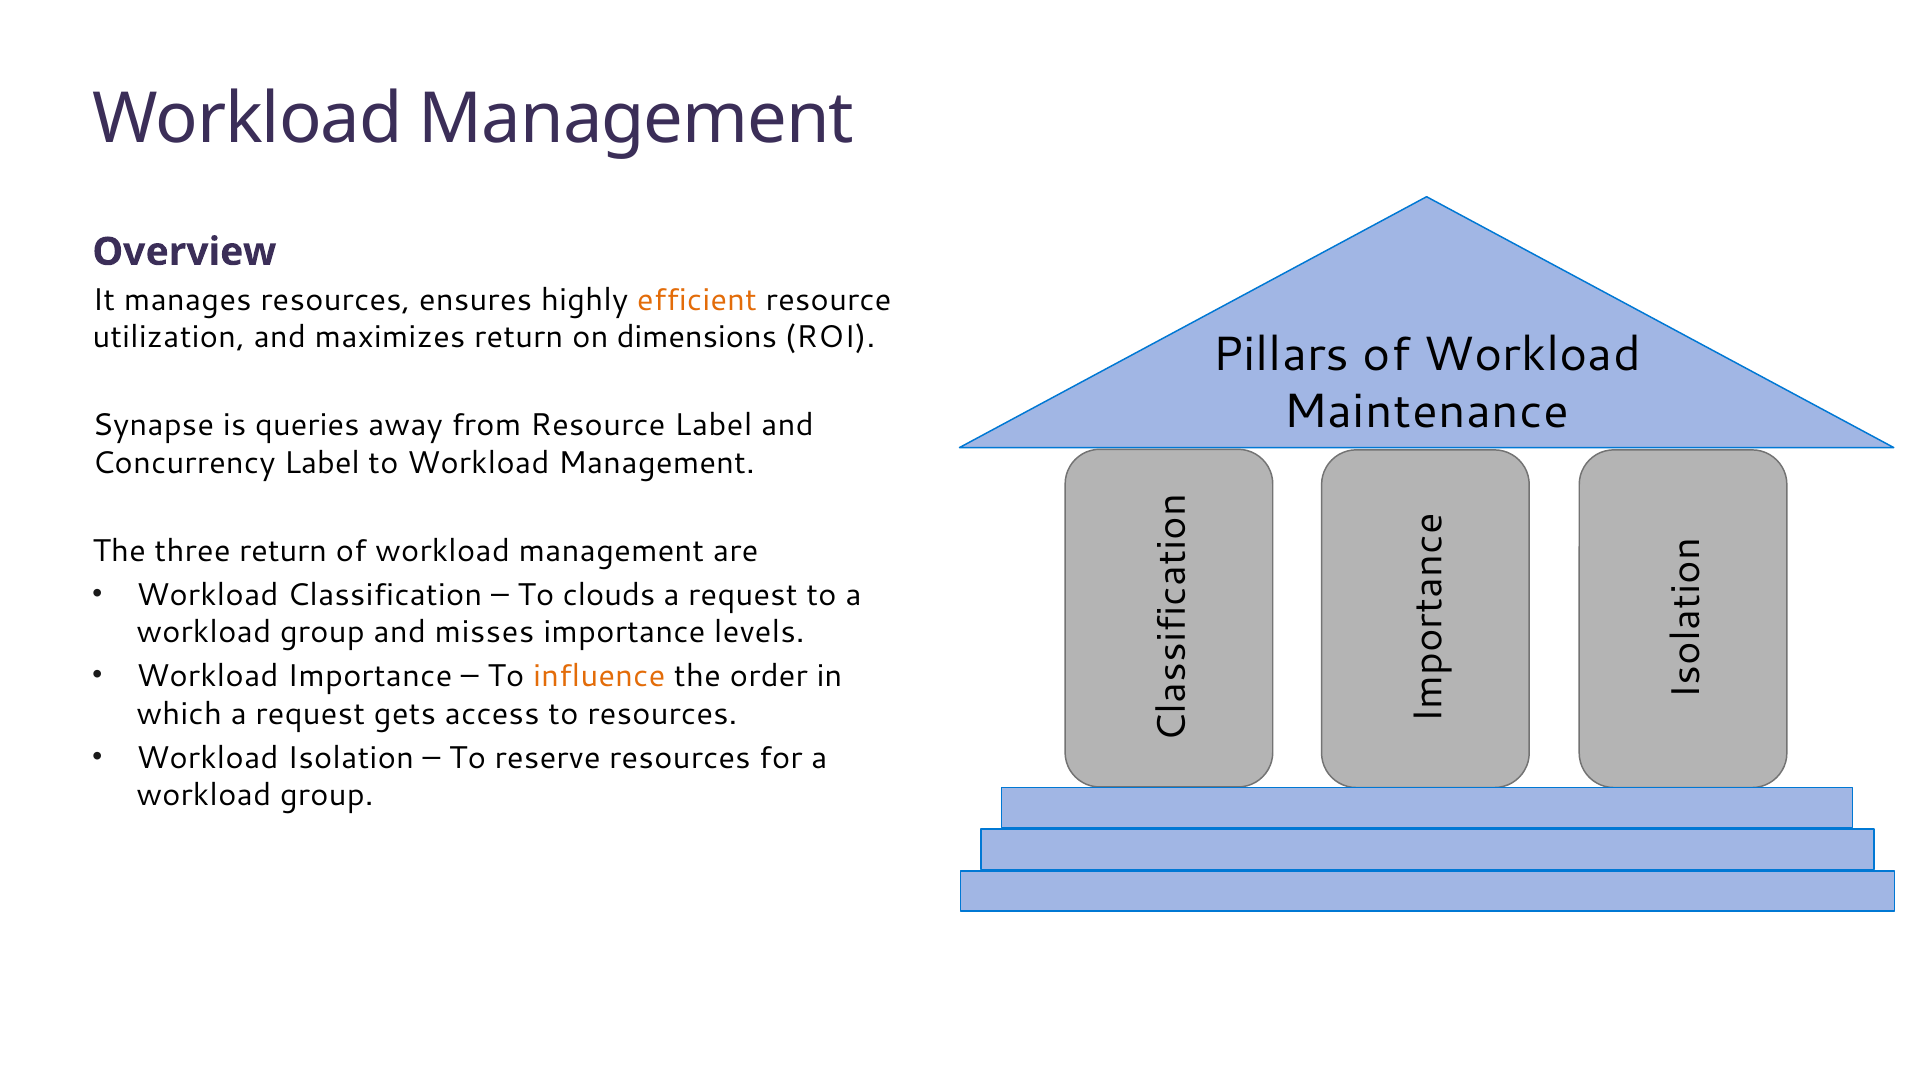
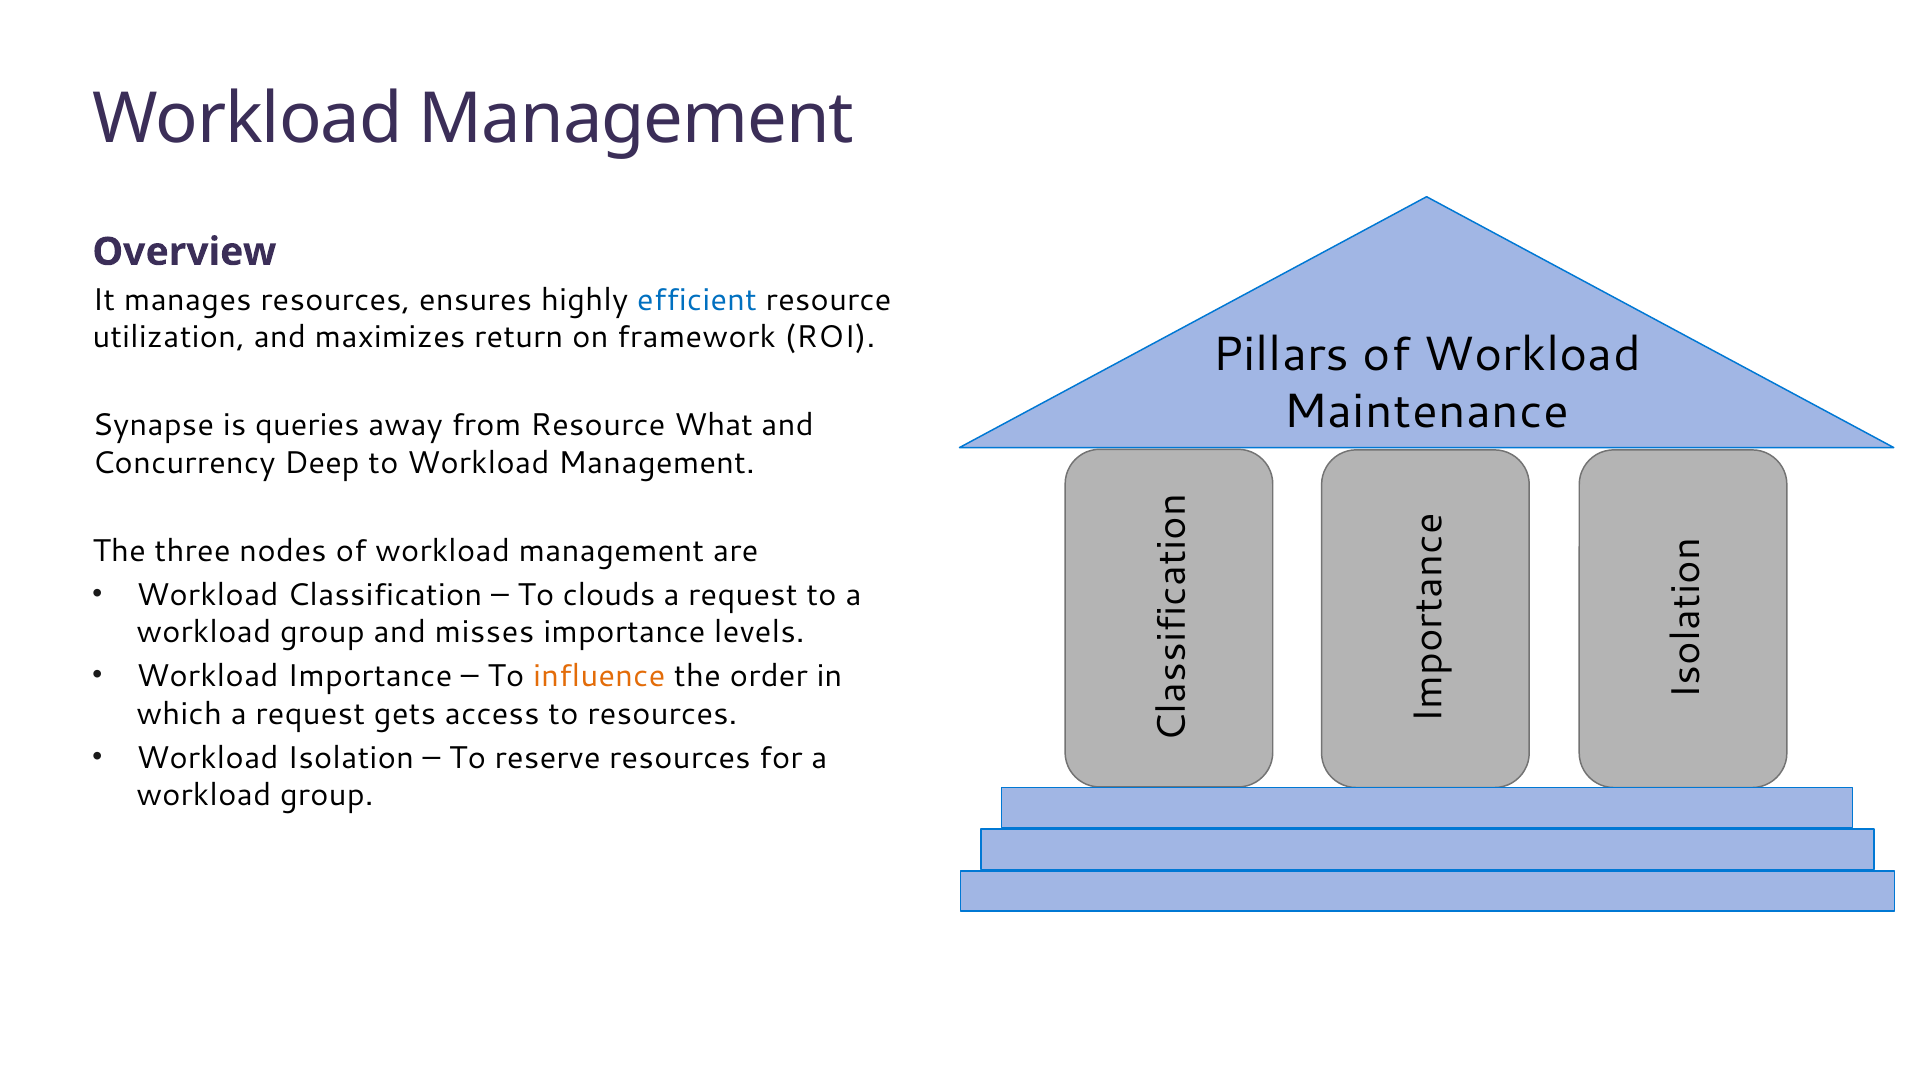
efficient colour: orange -> blue
dimensions: dimensions -> framework
Resource Label: Label -> What
Concurrency Label: Label -> Deep
three return: return -> nodes
